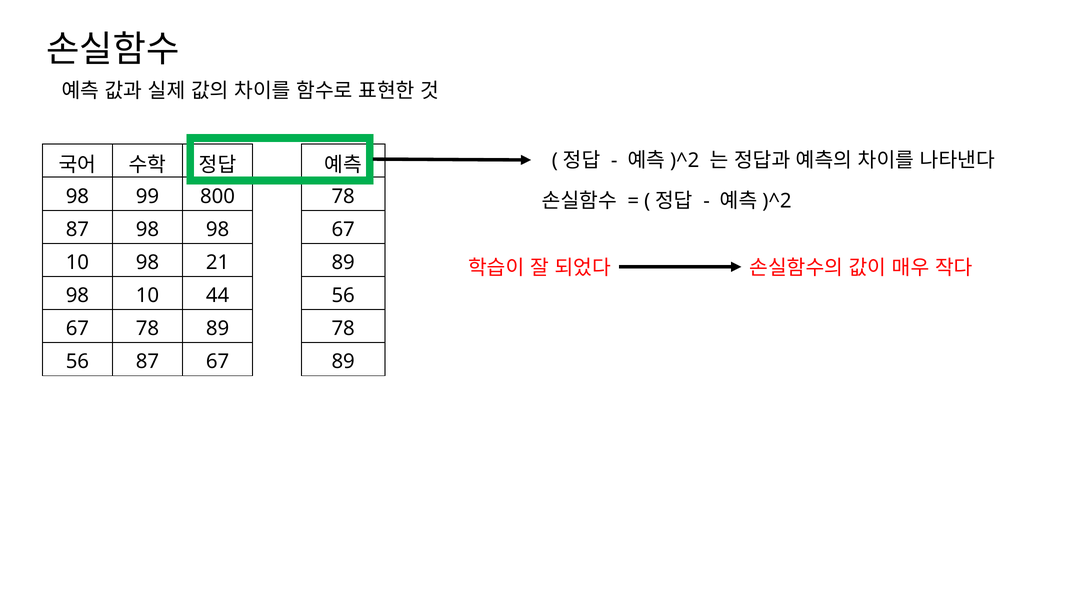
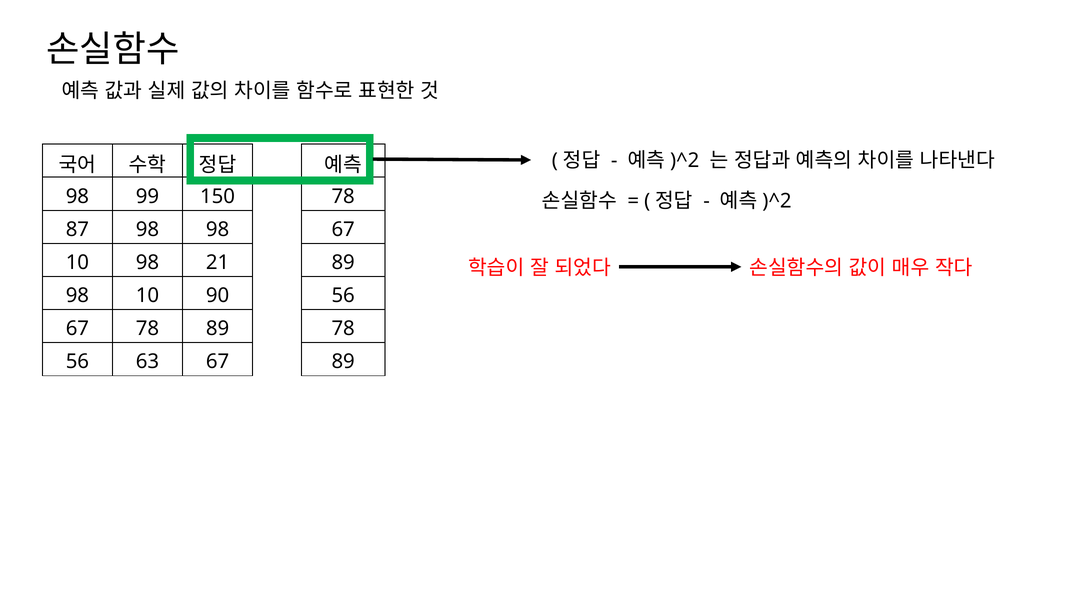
800: 800 -> 150
44: 44 -> 90
56 87: 87 -> 63
